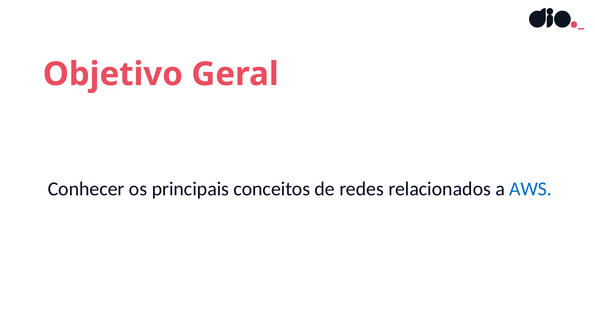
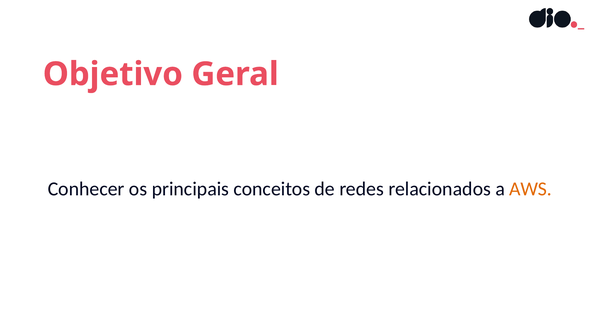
AWS colour: blue -> orange
